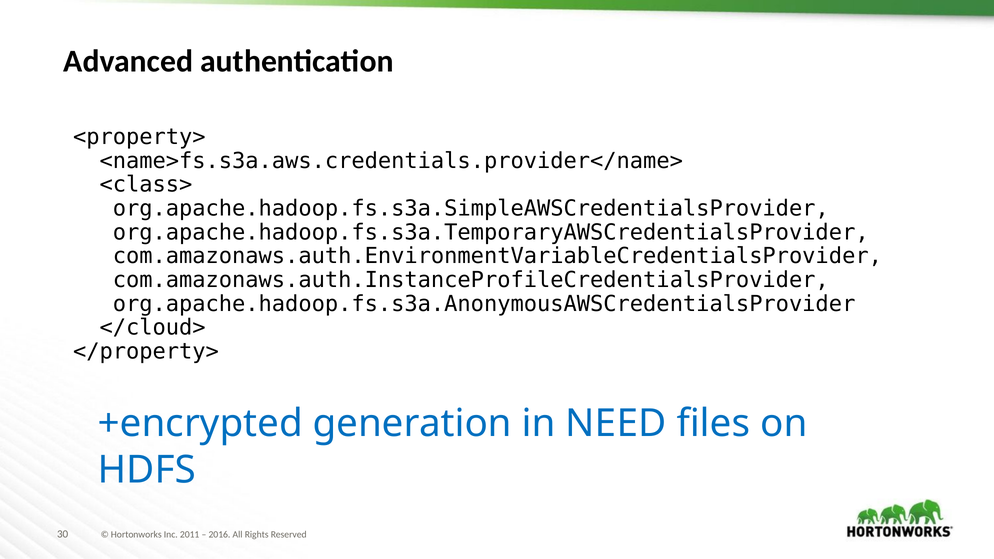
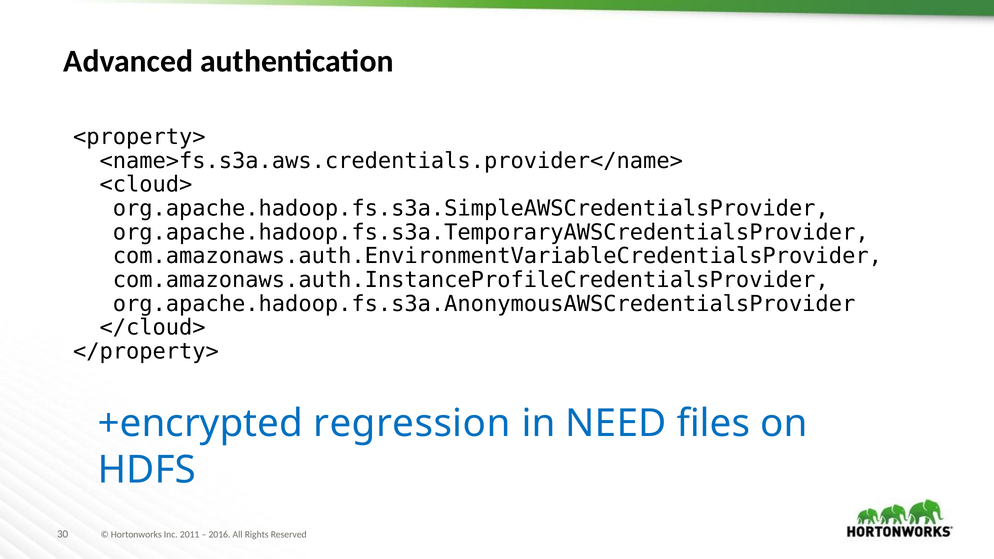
<class>: <class> -> <cloud>
generation: generation -> regression
